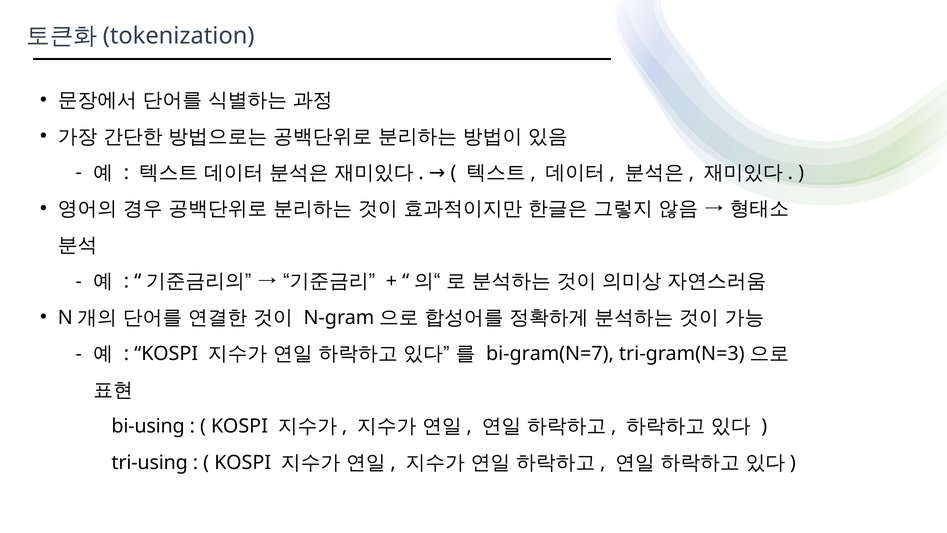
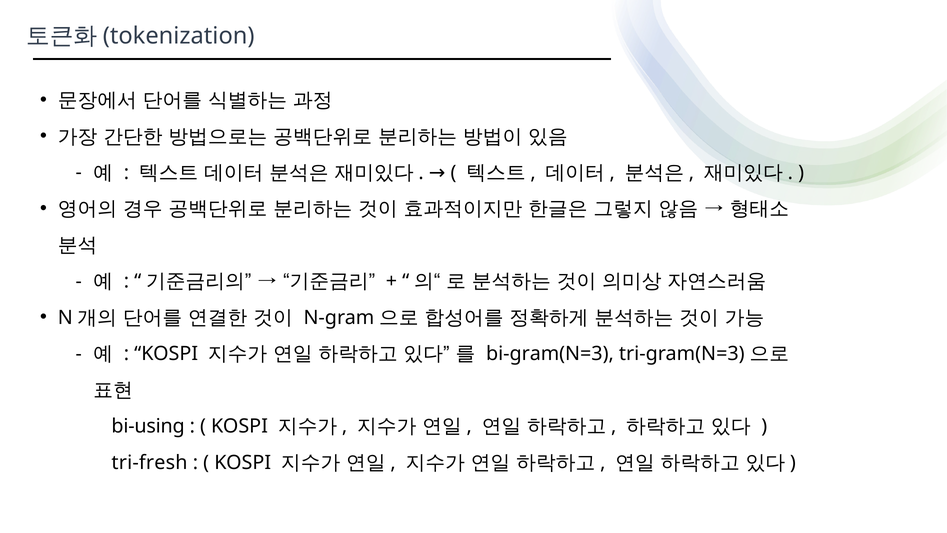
bi-gram(N=7: bi-gram(N=7 -> bi-gram(N=3
tri-using: tri-using -> tri-fresh
